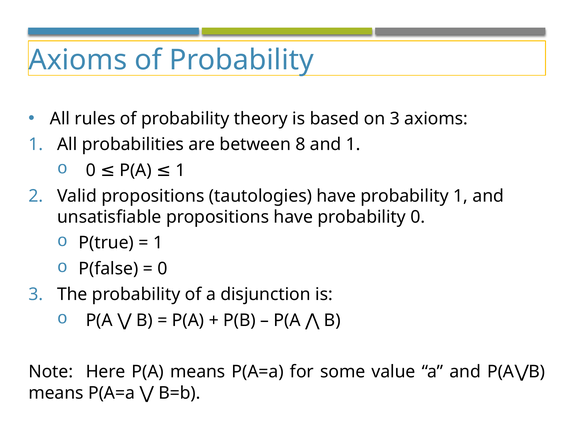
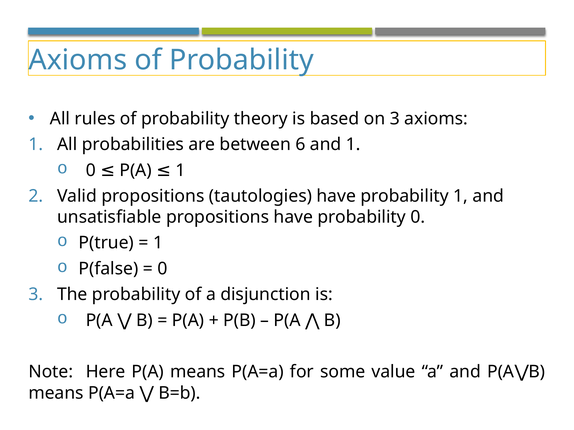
8: 8 -> 6
